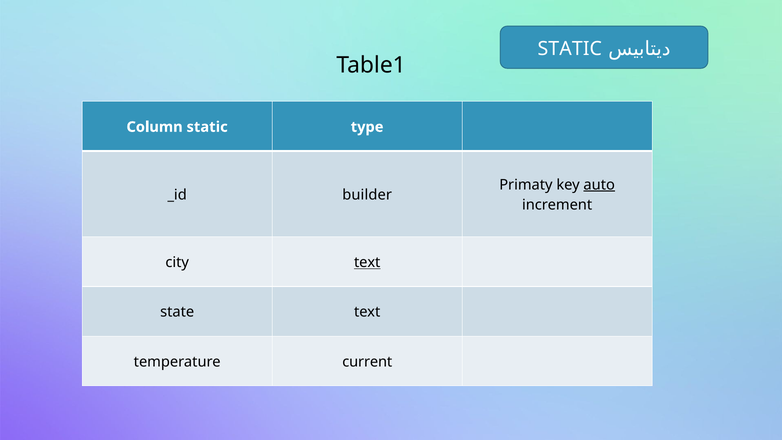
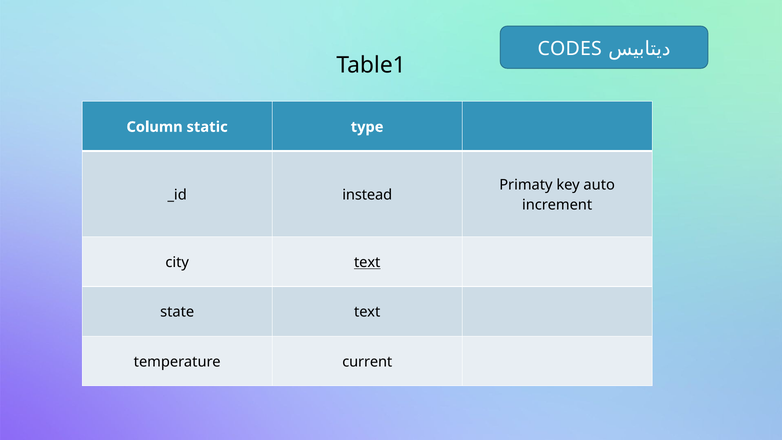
STATIC at (570, 49): STATIC -> CODES
auto underline: present -> none
builder: builder -> instead
